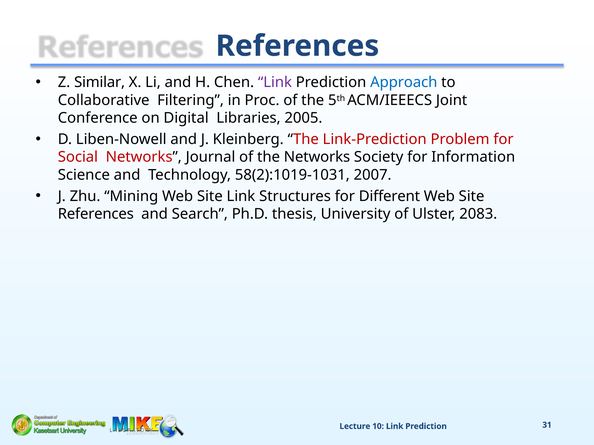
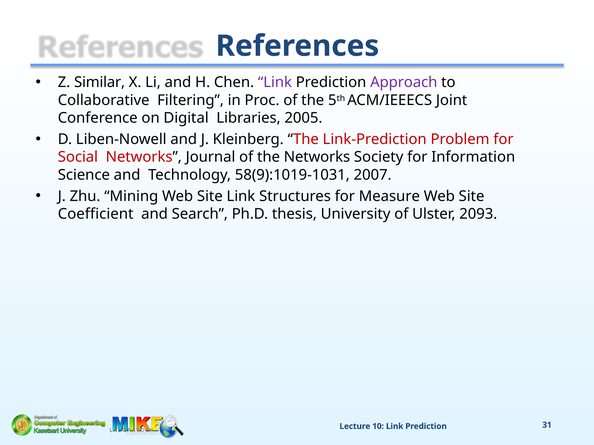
Approach colour: blue -> purple
58(2):1019-1031: 58(2):1019-1031 -> 58(9):1019-1031
Different: Different -> Measure
References at (96, 214): References -> Coefficient
2083: 2083 -> 2093
